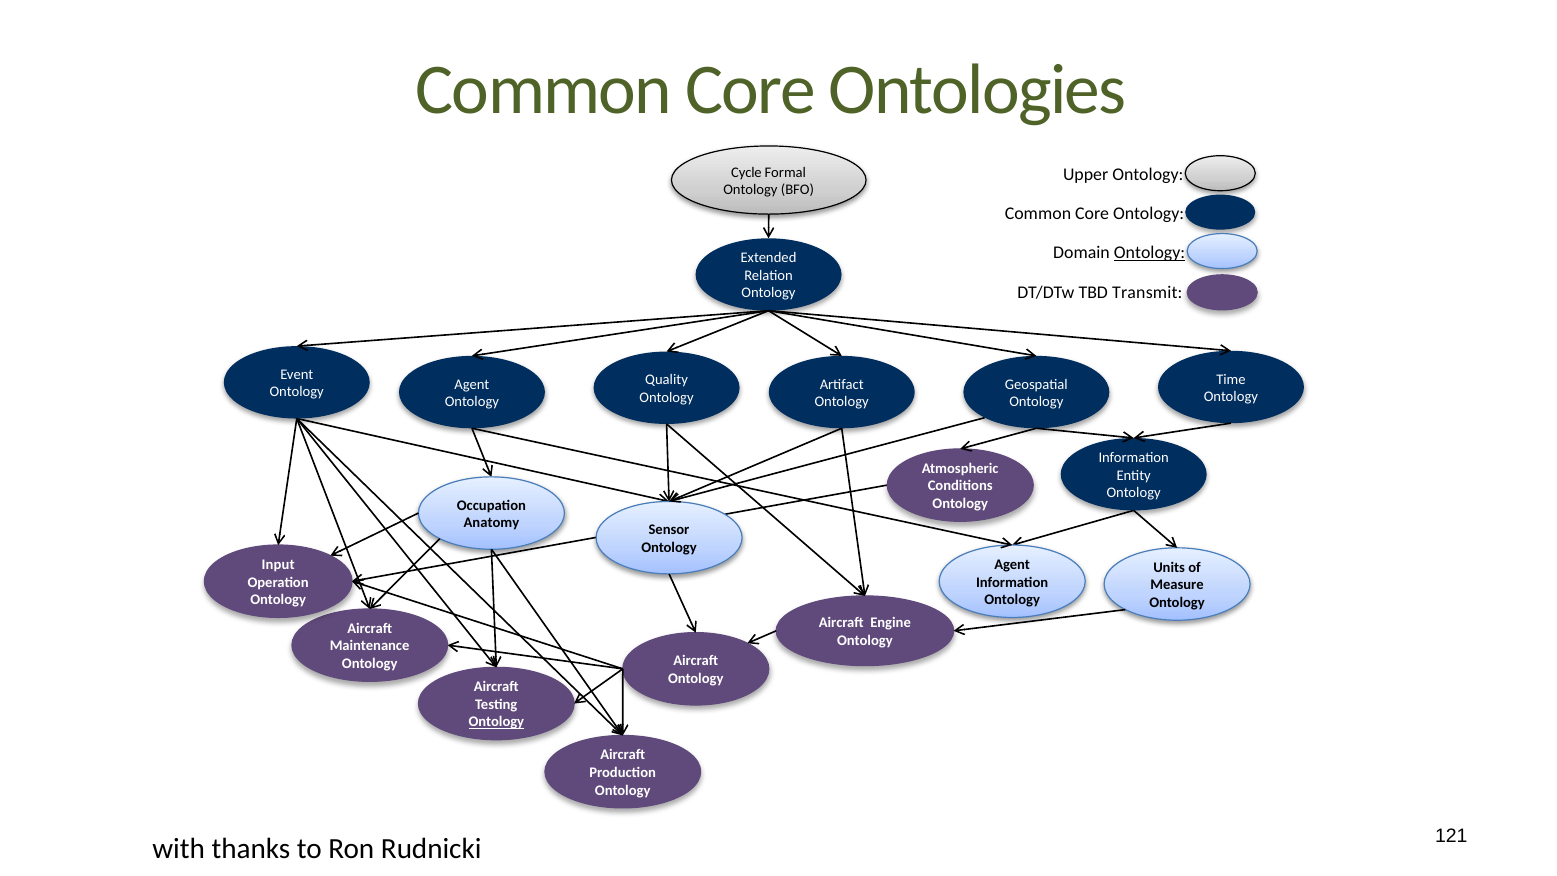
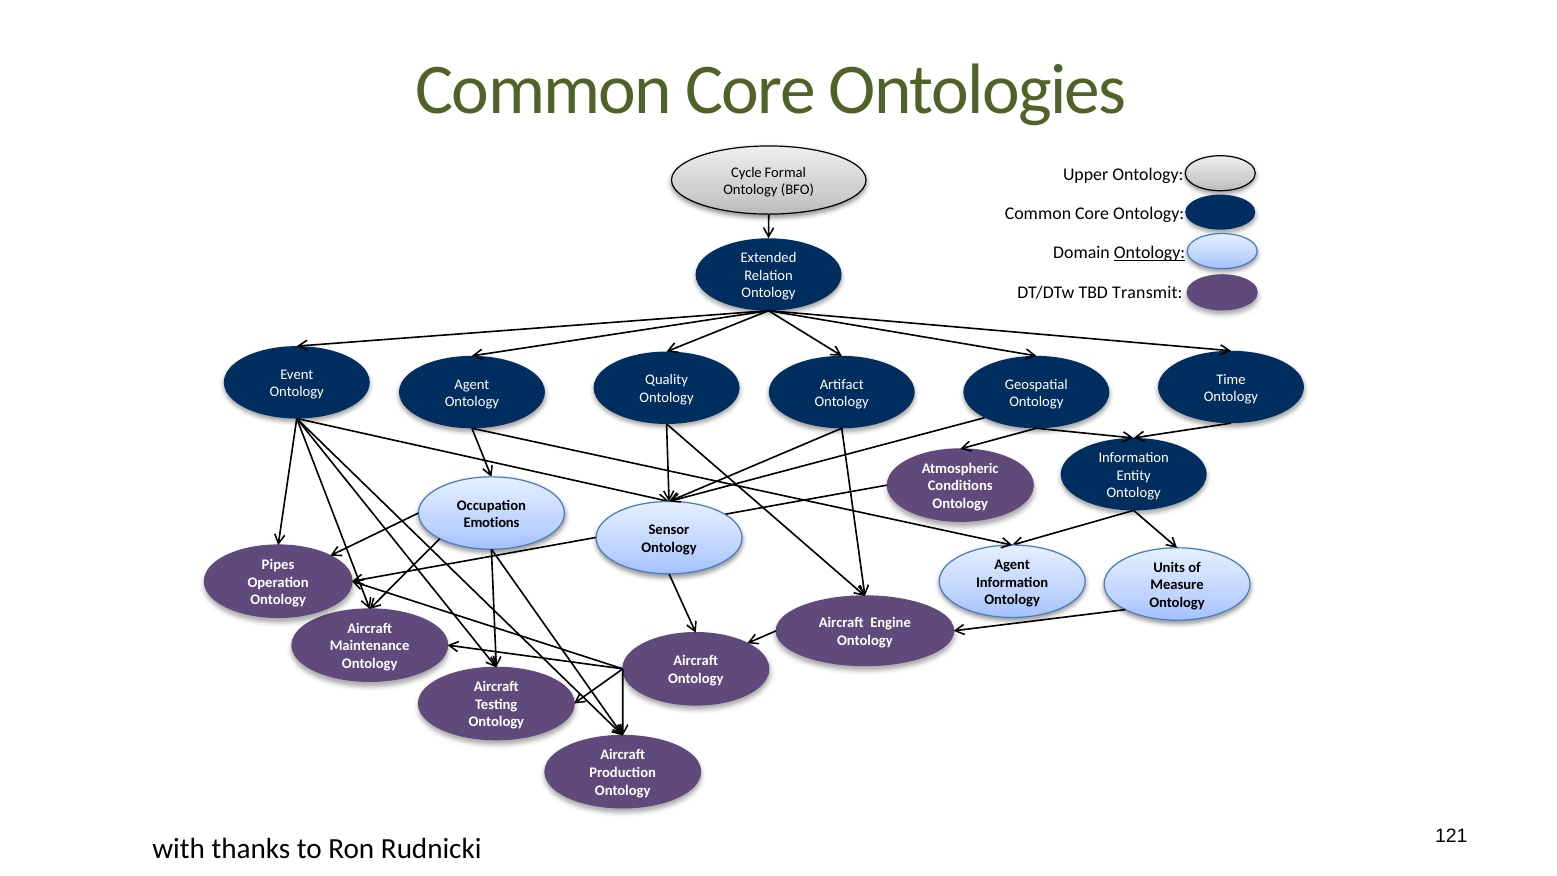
Anatomy: Anatomy -> Emotions
Input: Input -> Pipes
Ontology at (496, 722) underline: present -> none
